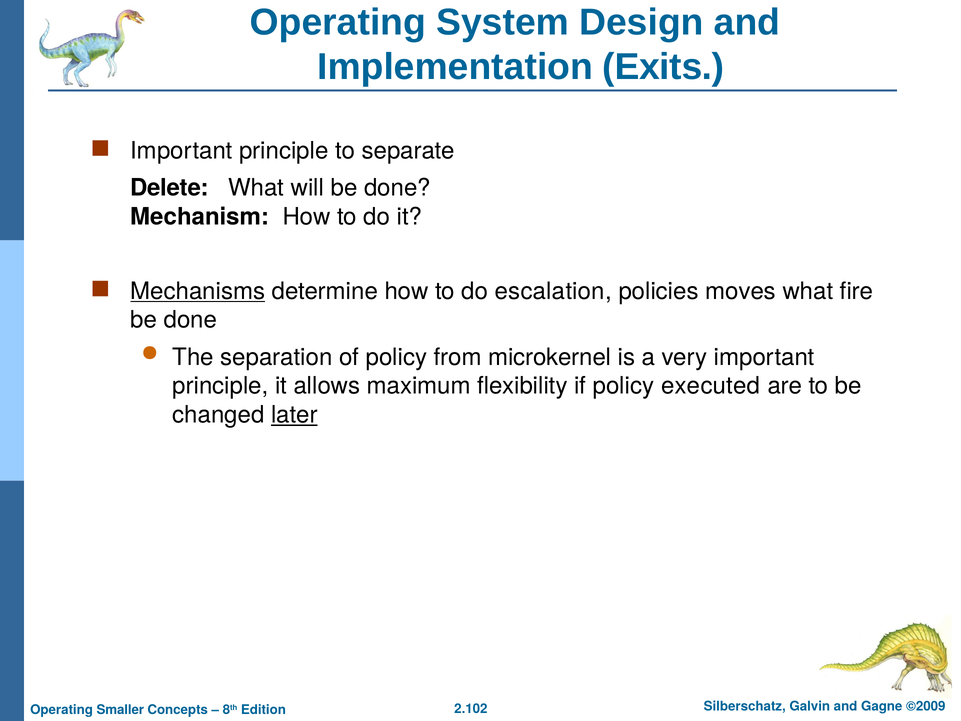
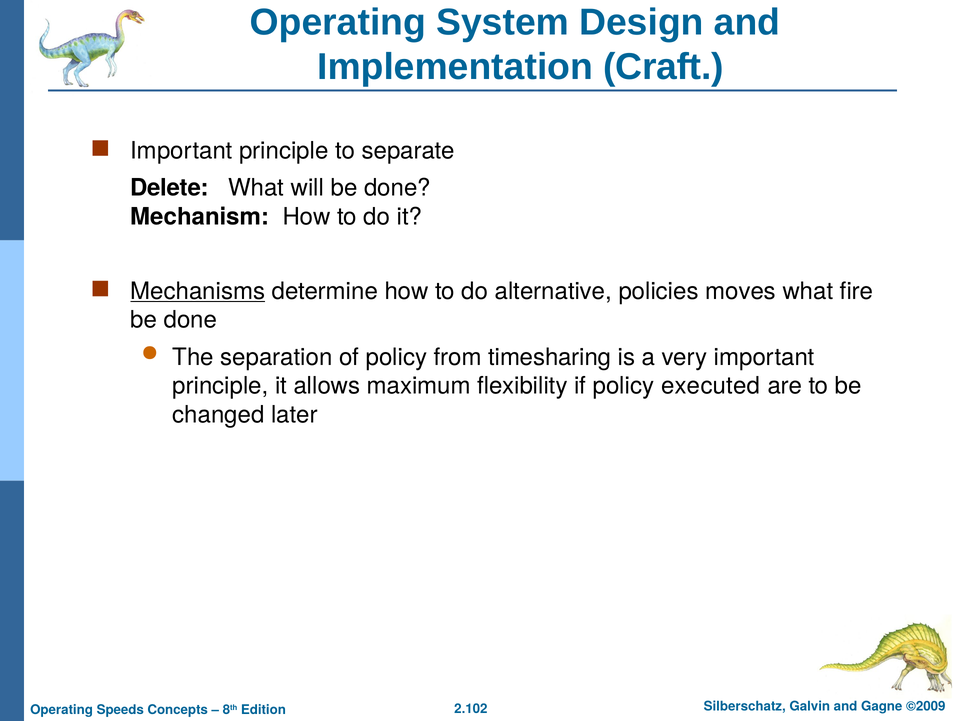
Exits: Exits -> Craft
escalation: escalation -> alternative
microkernel: microkernel -> timesharing
later underline: present -> none
Smaller: Smaller -> Speeds
